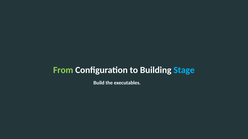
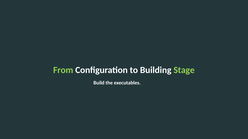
Stage colour: light blue -> light green
